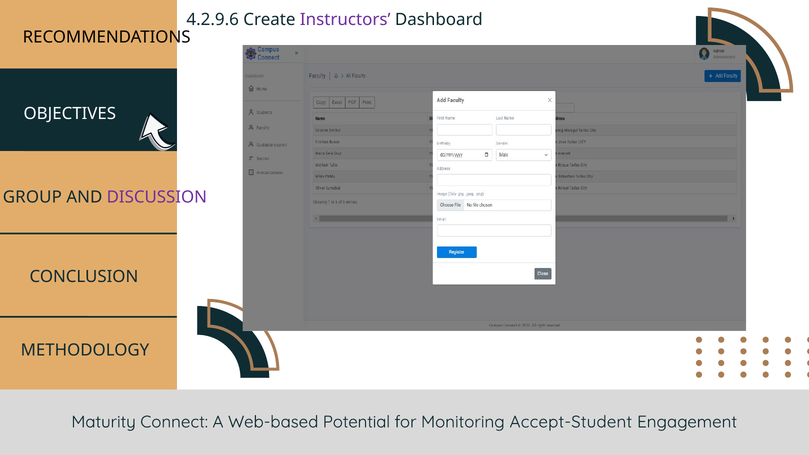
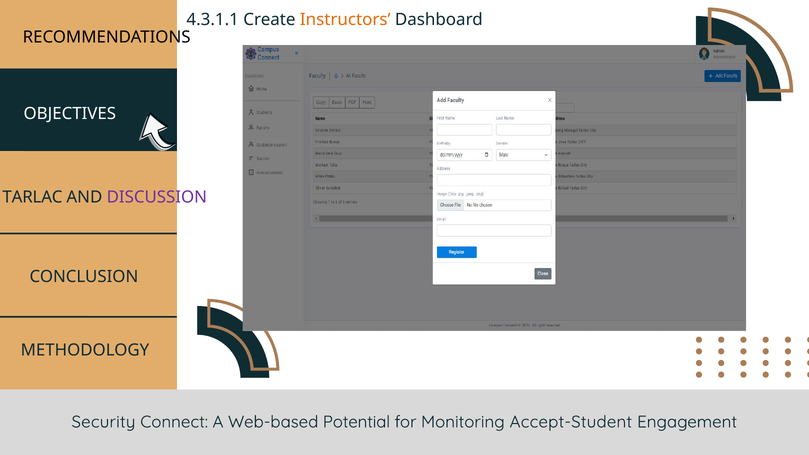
4.2.9.6: 4.2.9.6 -> 4.3.1.1
Instructors colour: purple -> orange
GROUP: GROUP -> TARLAC
Maturity: Maturity -> Security
